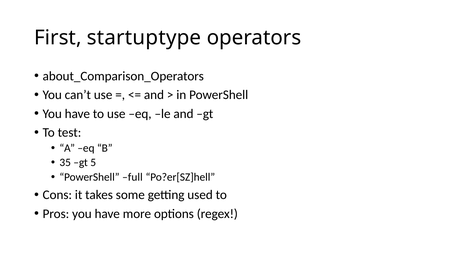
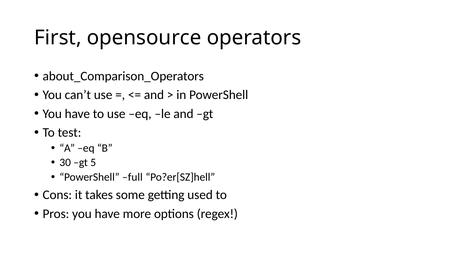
startuptype: startuptype -> opensource
35: 35 -> 30
